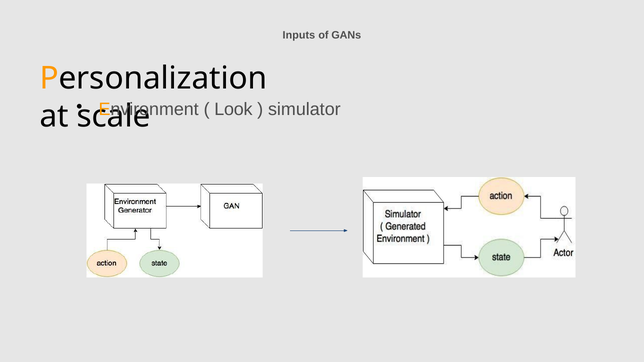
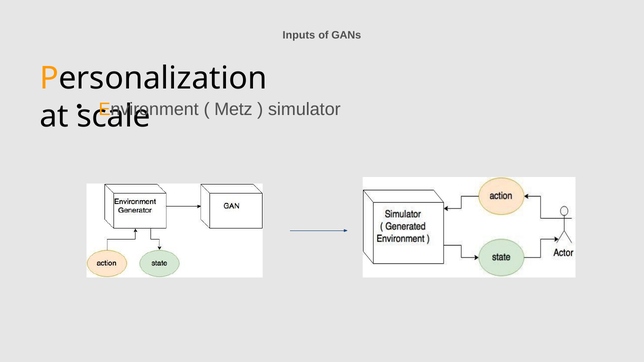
Look: Look -> Metz
